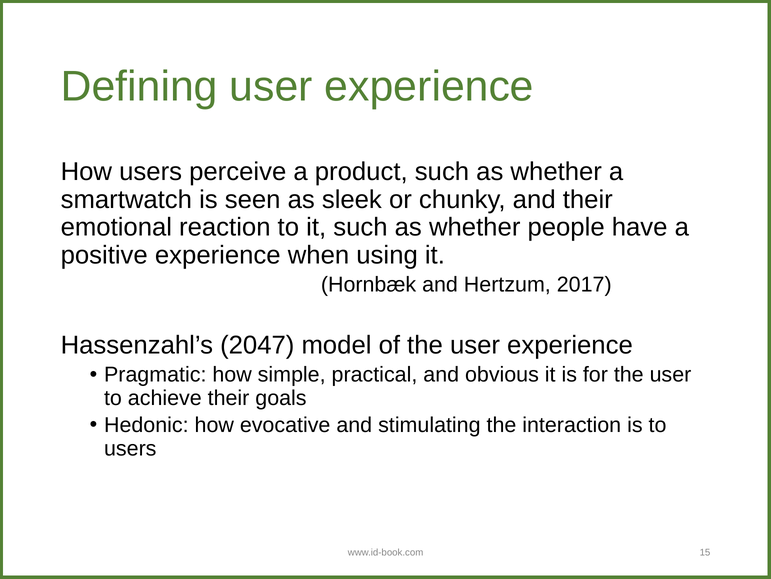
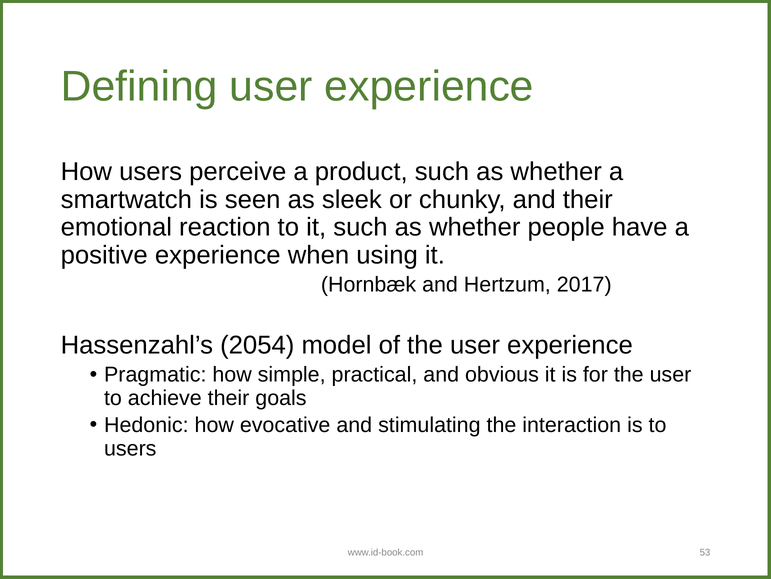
2047: 2047 -> 2054
15: 15 -> 53
